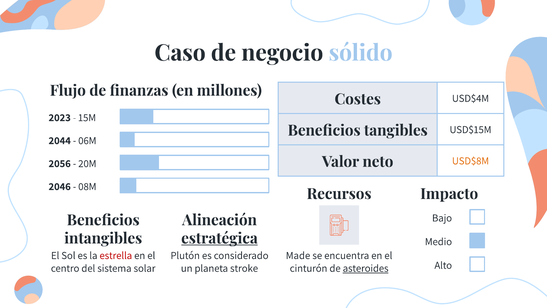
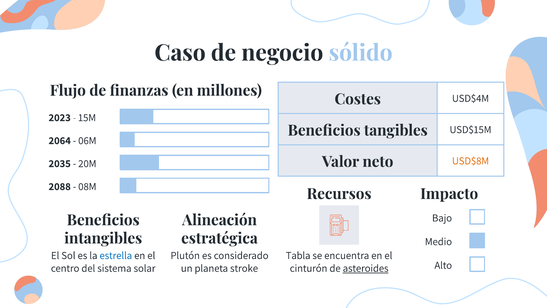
2044: 2044 -> 2064
2056: 2056 -> 2035
2046: 2046 -> 2088
estratégica underline: present -> none
estrella colour: red -> blue
Made: Made -> Tabla
